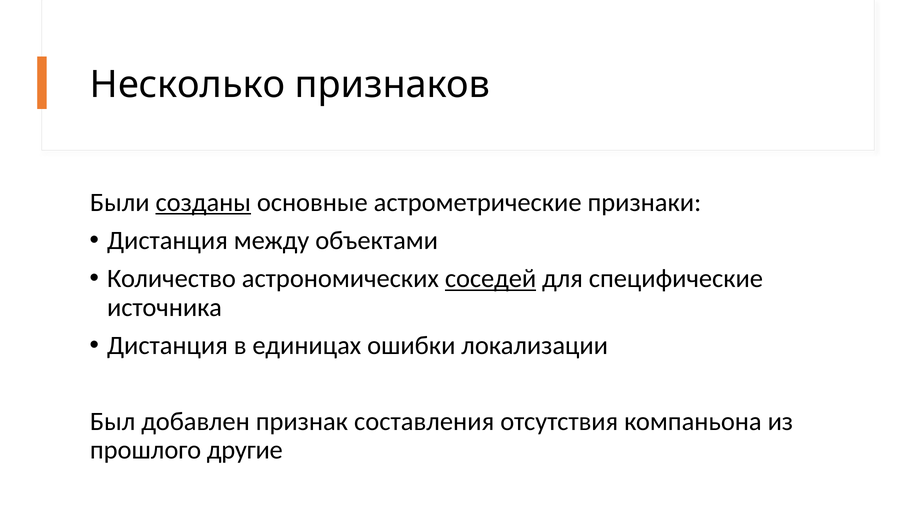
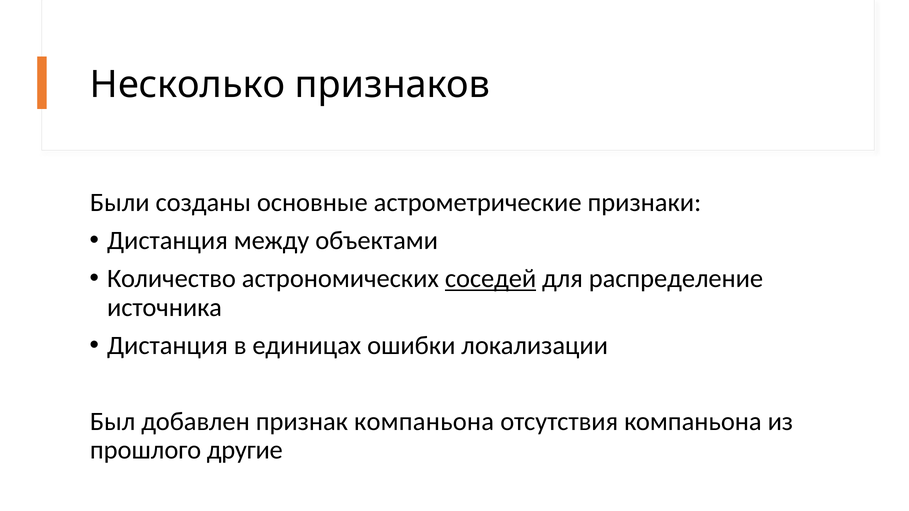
созданы underline: present -> none
специфические: специфические -> распределение
признак составления: составления -> компаньона
